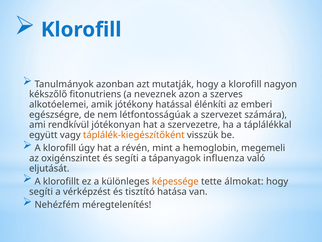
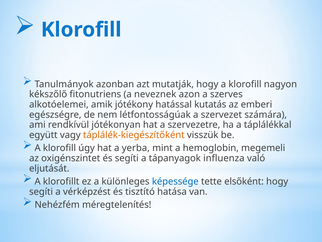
élénkíti: élénkíti -> kutatás
révén: révén -> yerba
képessége colour: orange -> blue
álmokat: álmokat -> elsőként
